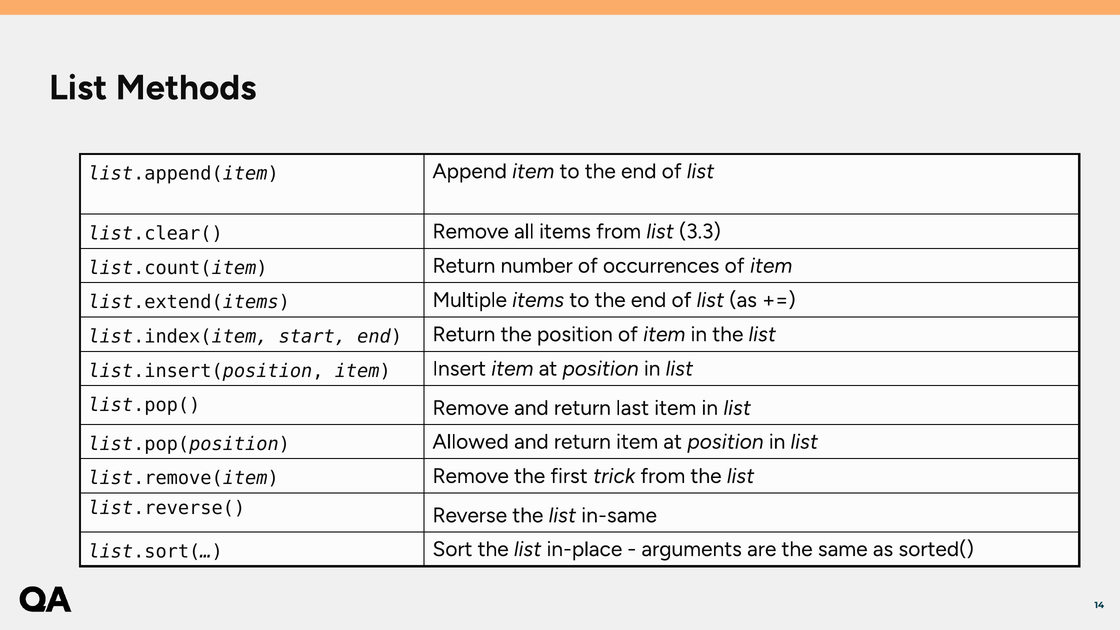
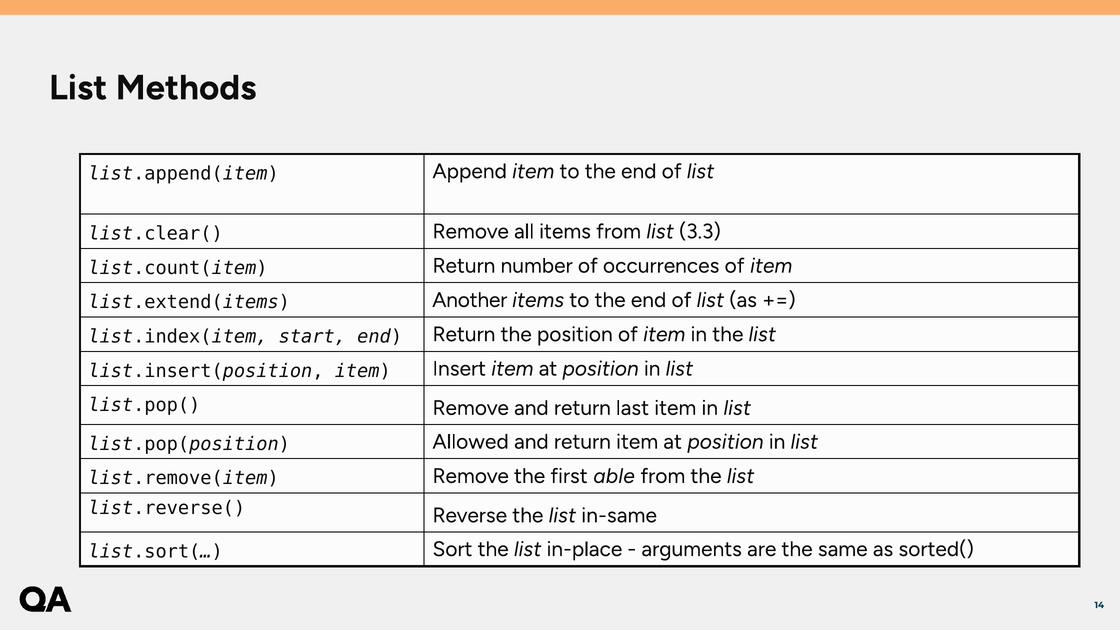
Multiple: Multiple -> Another
trick: trick -> able
